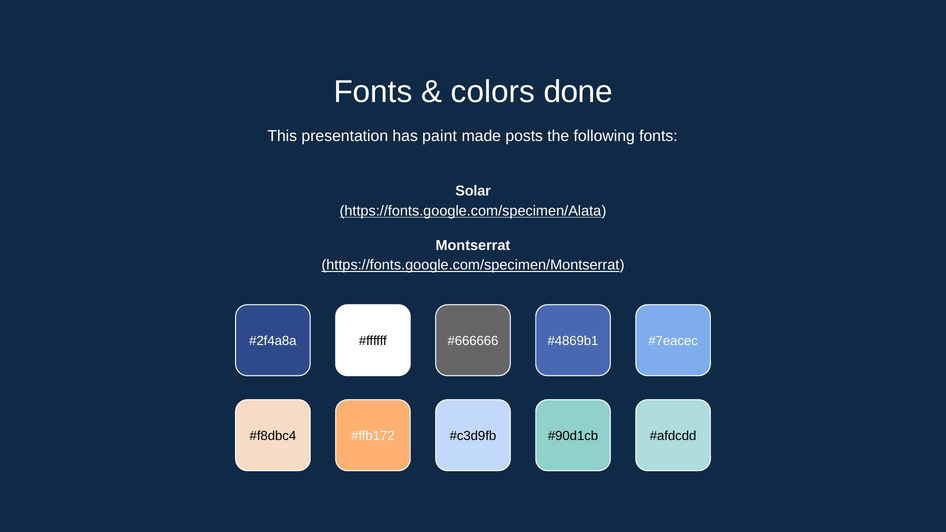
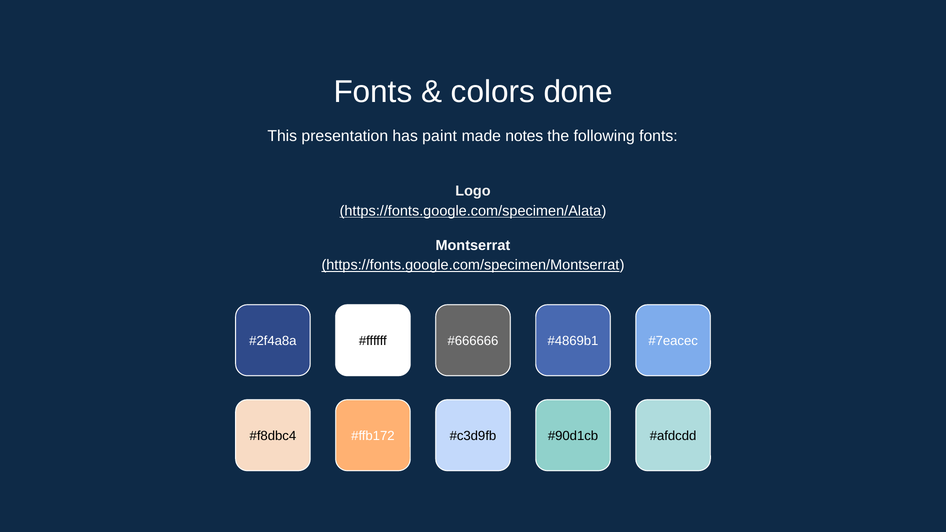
posts: posts -> notes
Solar: Solar -> Logo
